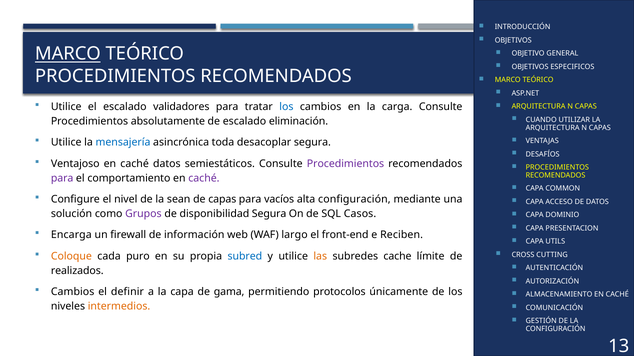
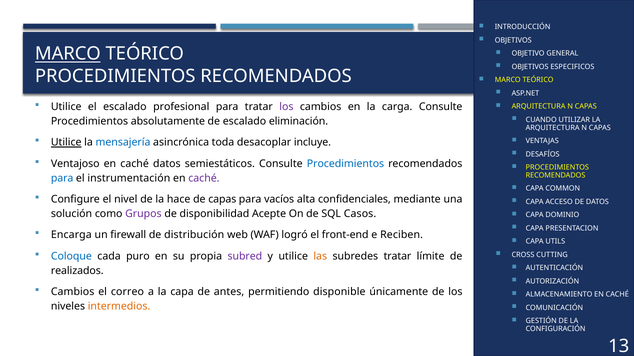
validadores: validadores -> profesional
los at (286, 107) colour: blue -> purple
Utilice at (66, 143) underline: none -> present
desacoplar segura: segura -> incluye
Procedimientos at (345, 164) colour: purple -> blue
para at (62, 178) colour: purple -> blue
comportamiento: comportamiento -> instrumentación
sean: sean -> hace
alta configuración: configuración -> confidenciales
disponibilidad Segura: Segura -> Acepte
información: información -> distribución
largo: largo -> logró
Coloque colour: orange -> blue
subred colour: blue -> purple
subredes cache: cache -> tratar
definir: definir -> correo
gama: gama -> antes
protocolos: protocolos -> disponible
